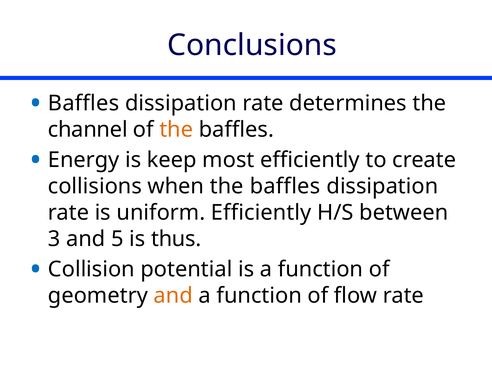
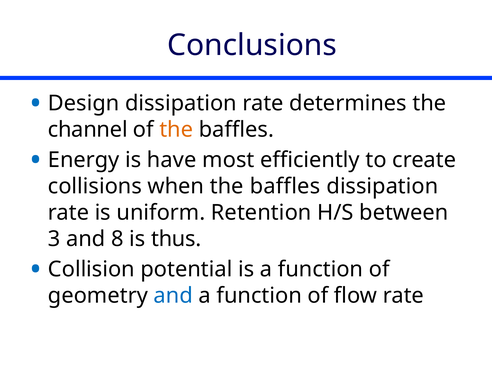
Baffles at (84, 103): Baffles -> Design
keep: keep -> have
uniform Efficiently: Efficiently -> Retention
5: 5 -> 8
and at (173, 296) colour: orange -> blue
